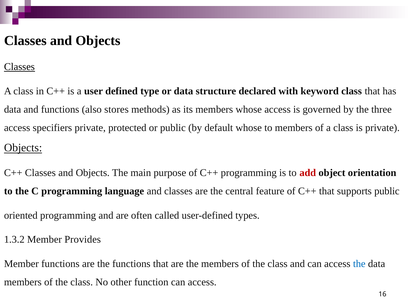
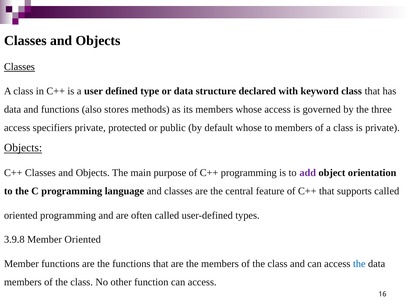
add colour: red -> purple
supports public: public -> called
1.3.2: 1.3.2 -> 3.9.8
Member Provides: Provides -> Oriented
